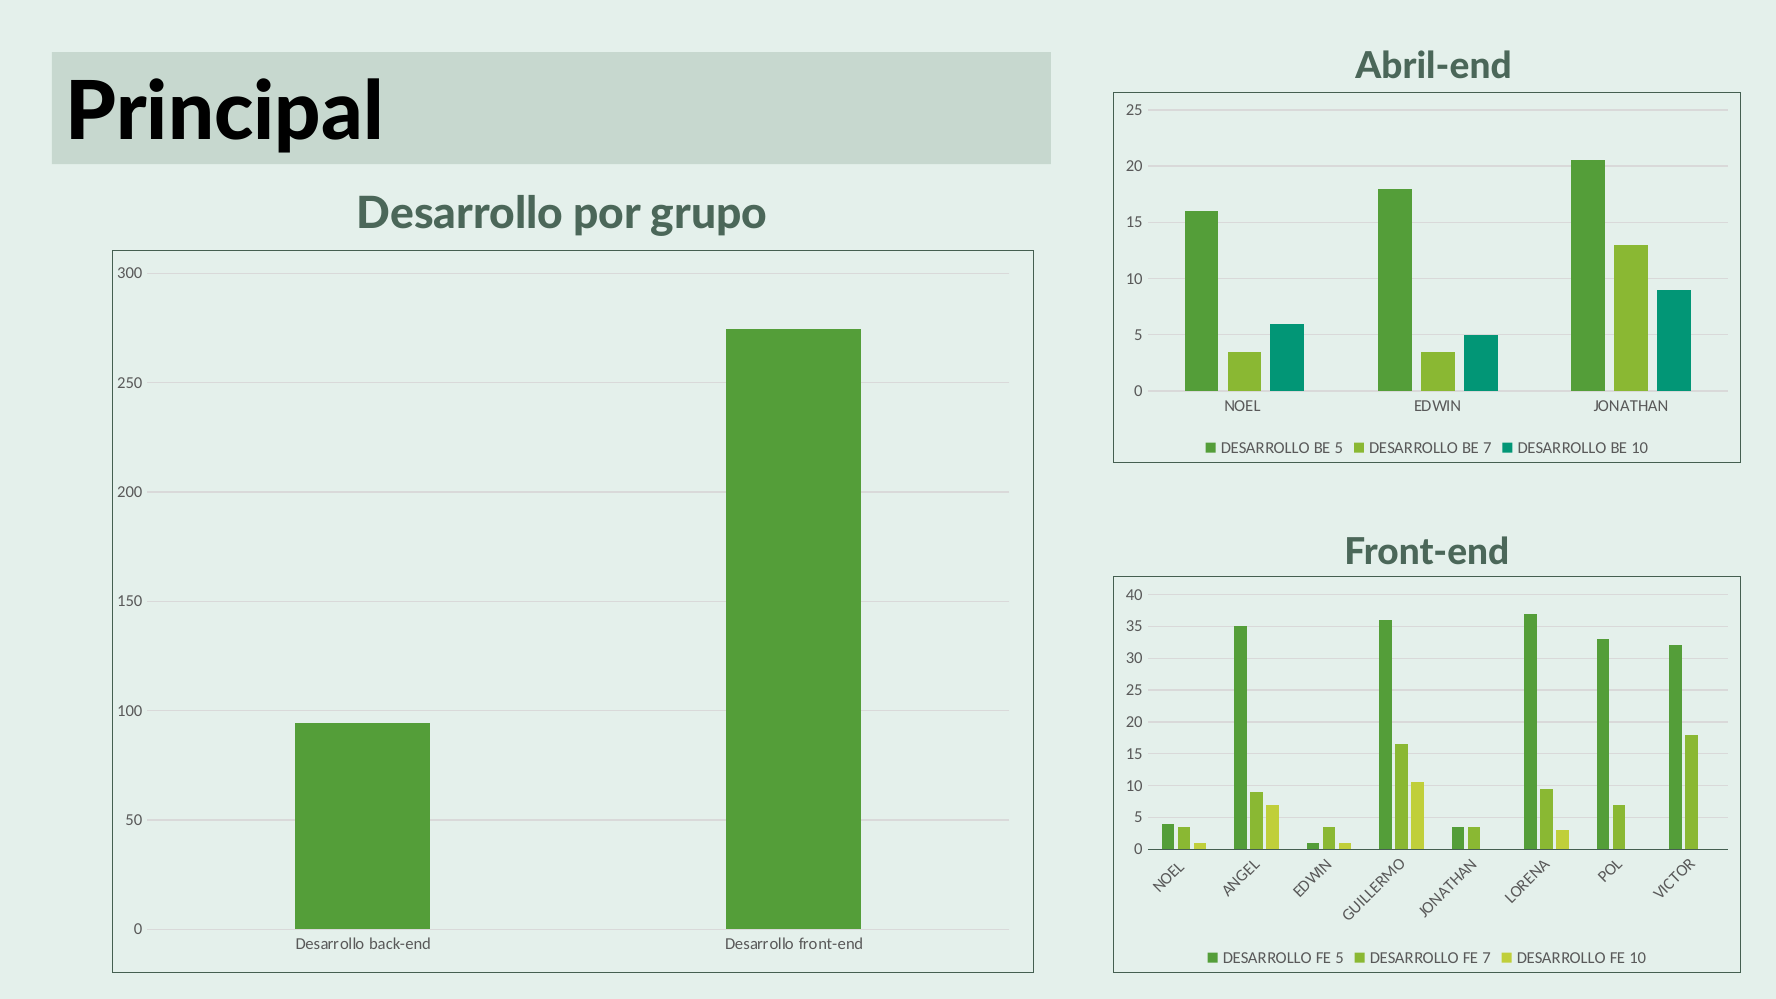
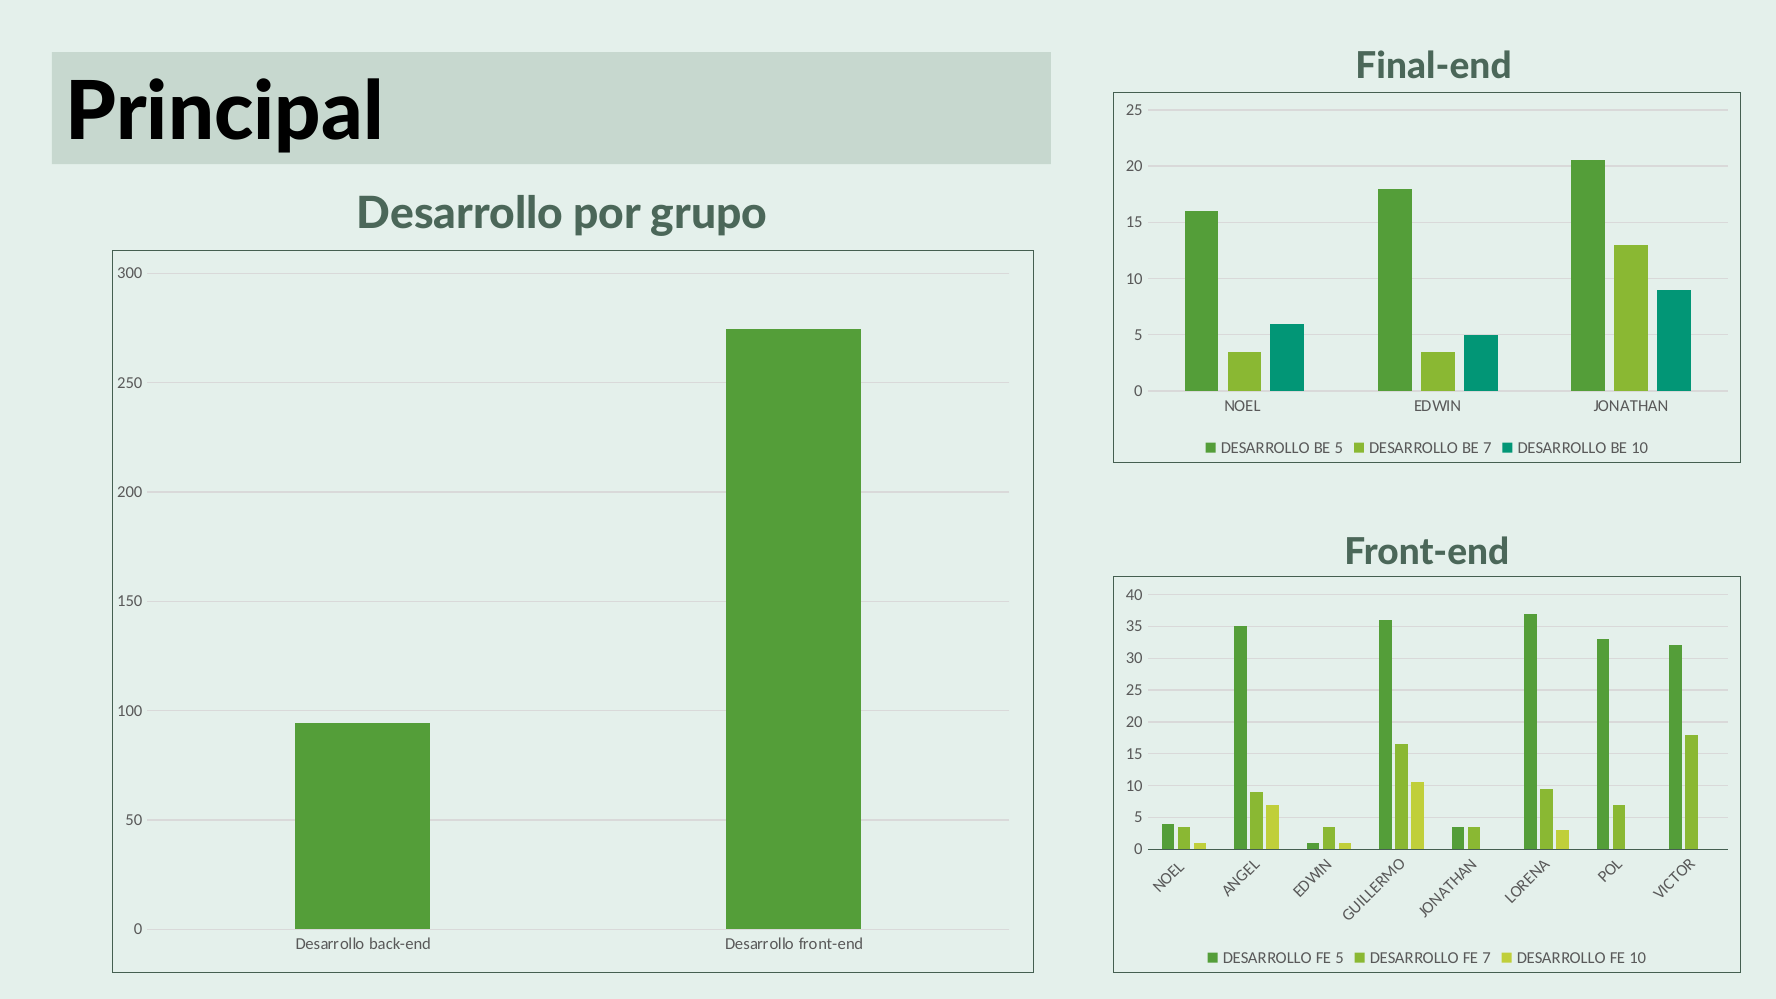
Abril-end: Abril-end -> Final-end
